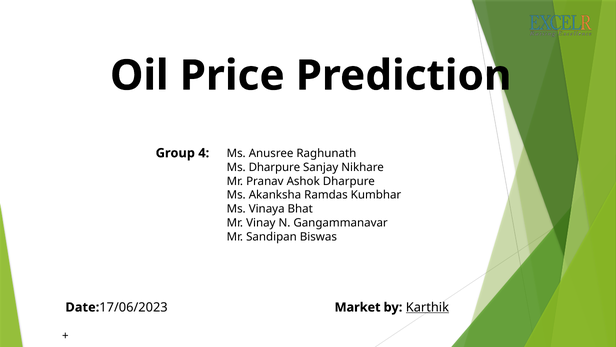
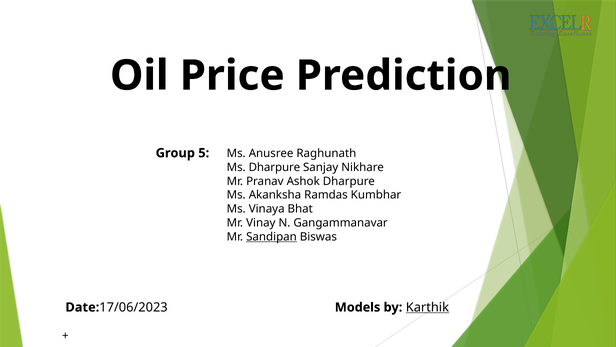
4: 4 -> 5
Sandipan underline: none -> present
Market: Market -> Models
